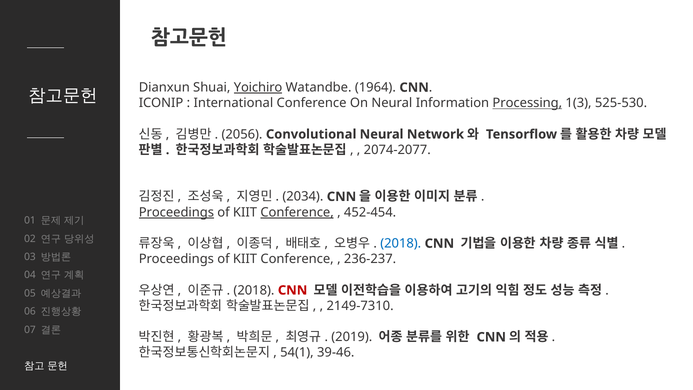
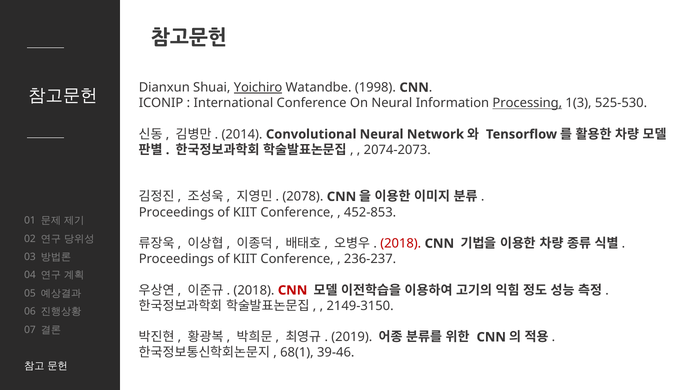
1964: 1964 -> 1998
2056: 2056 -> 2014
2074-2077: 2074-2077 -> 2074-2073
2034: 2034 -> 2078
Proceedings at (176, 212) underline: present -> none
Conference at (297, 212) underline: present -> none
452-454: 452-454 -> 452-853
2018 at (401, 243) colour: blue -> red
2149-7310: 2149-7310 -> 2149-3150
54(1: 54(1 -> 68(1
